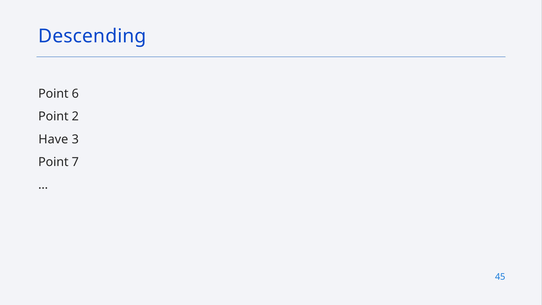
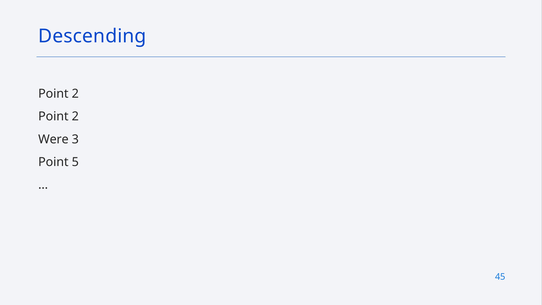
6 at (75, 94): 6 -> 2
Have: Have -> Were
7: 7 -> 5
